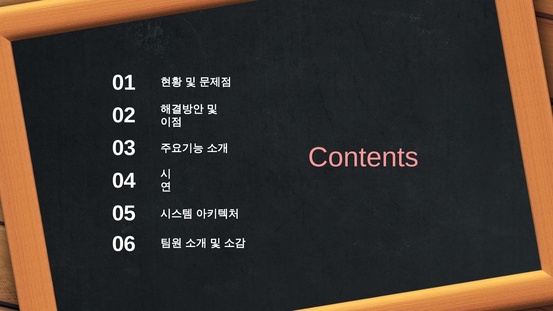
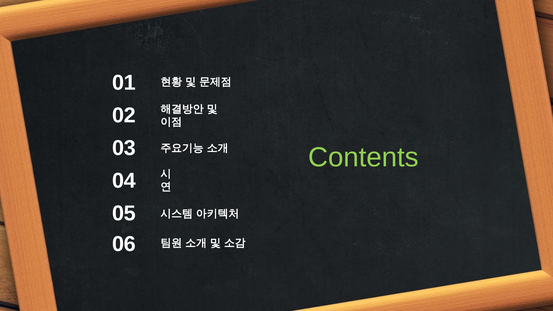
Contents colour: pink -> light green
